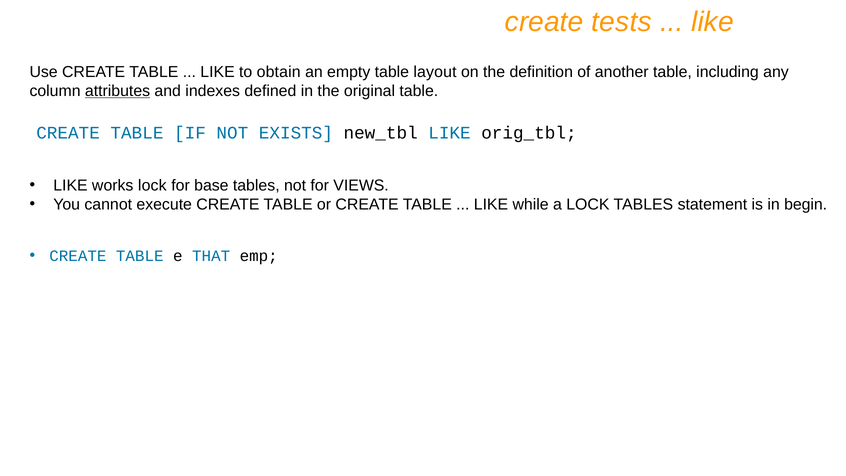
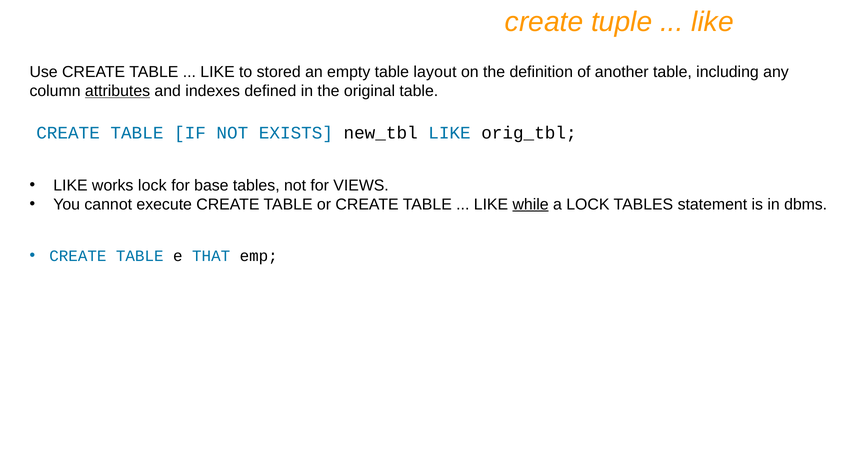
tests: tests -> tuple
obtain: obtain -> stored
while underline: none -> present
begin: begin -> dbms
